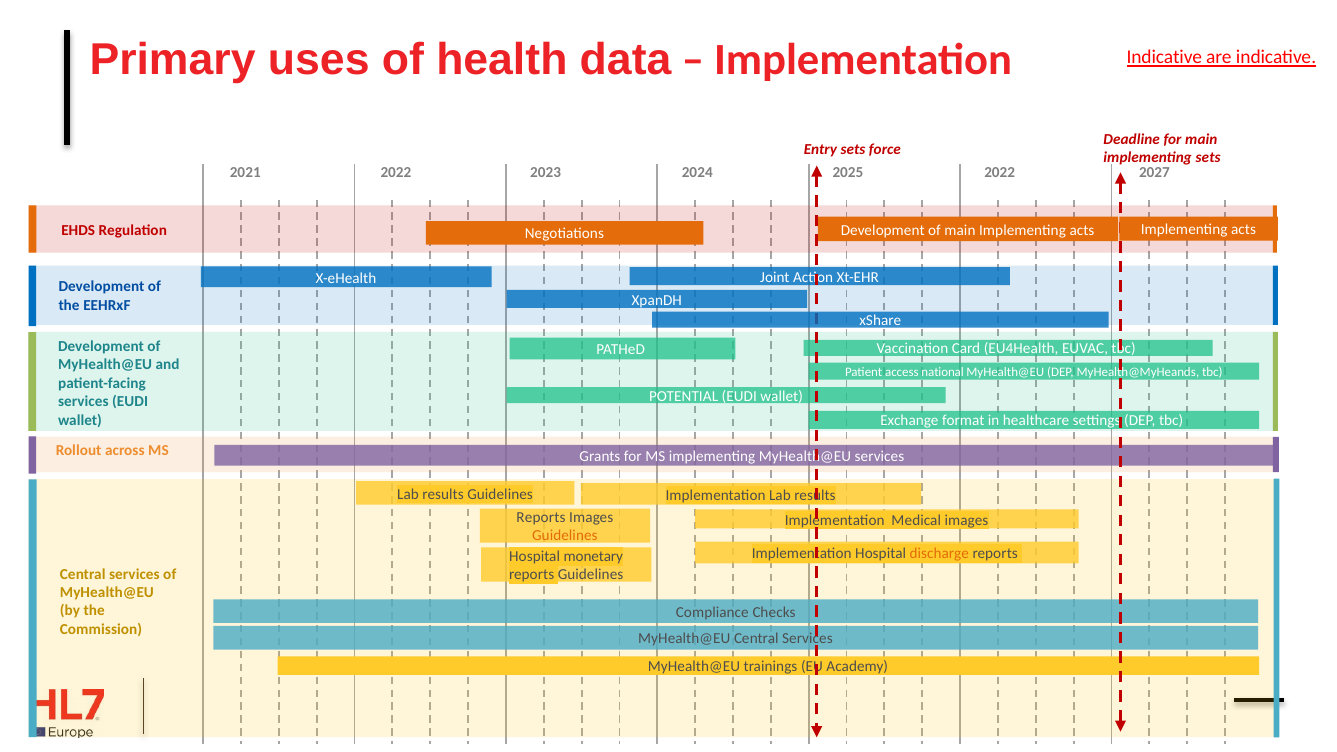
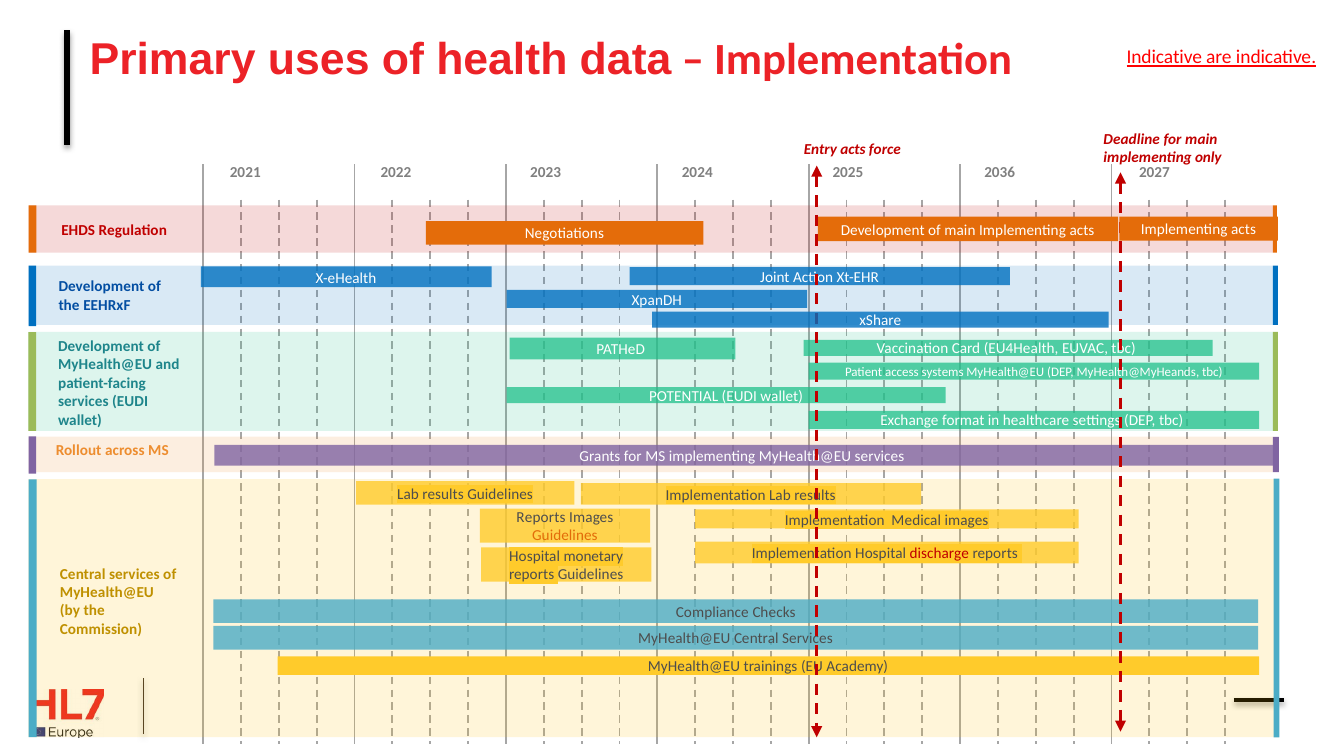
Entry sets: sets -> acts
implementing sets: sets -> only
2025 2022: 2022 -> 2036
national: national -> systems
discharge colour: orange -> red
